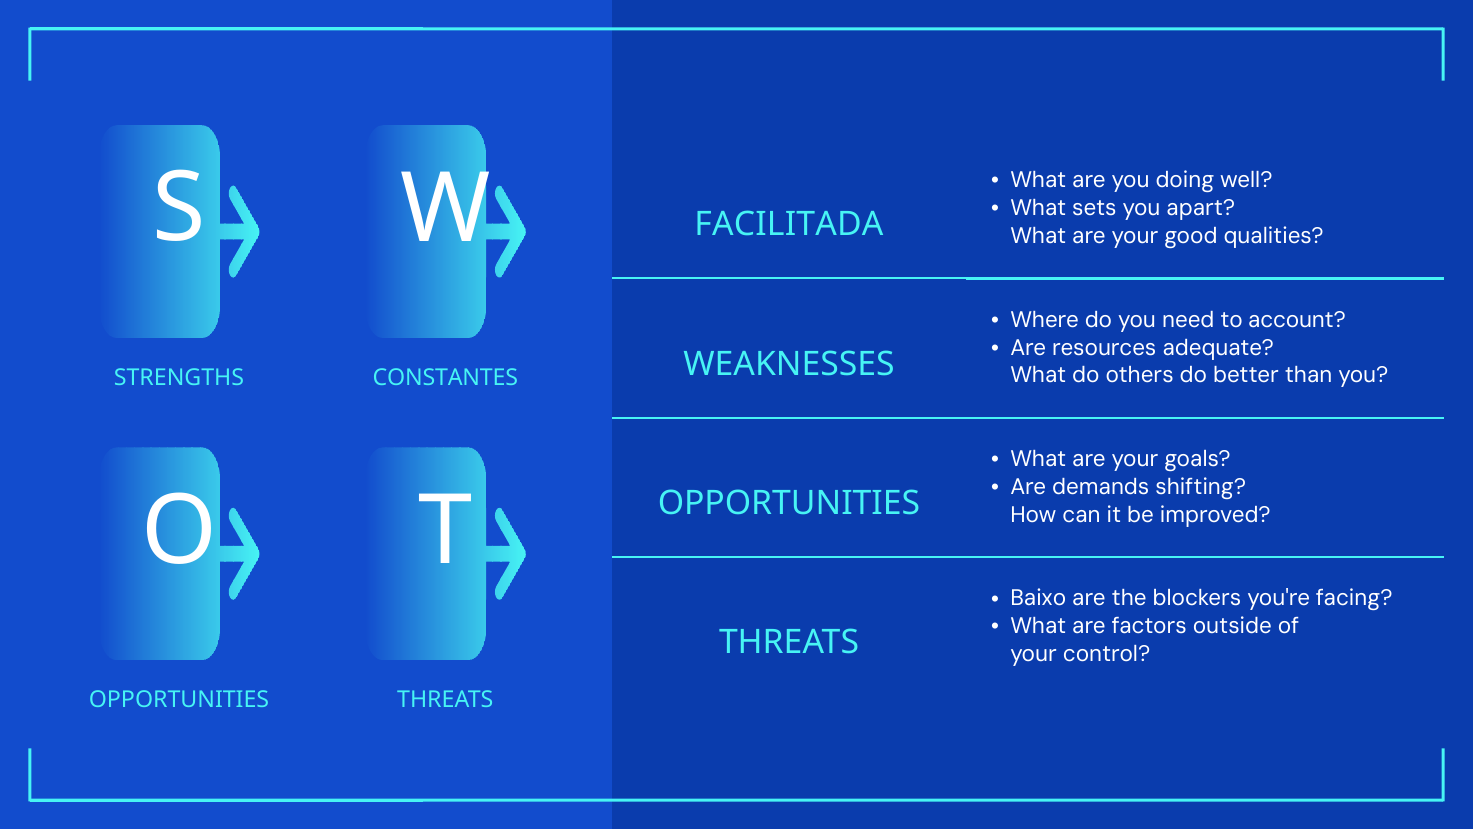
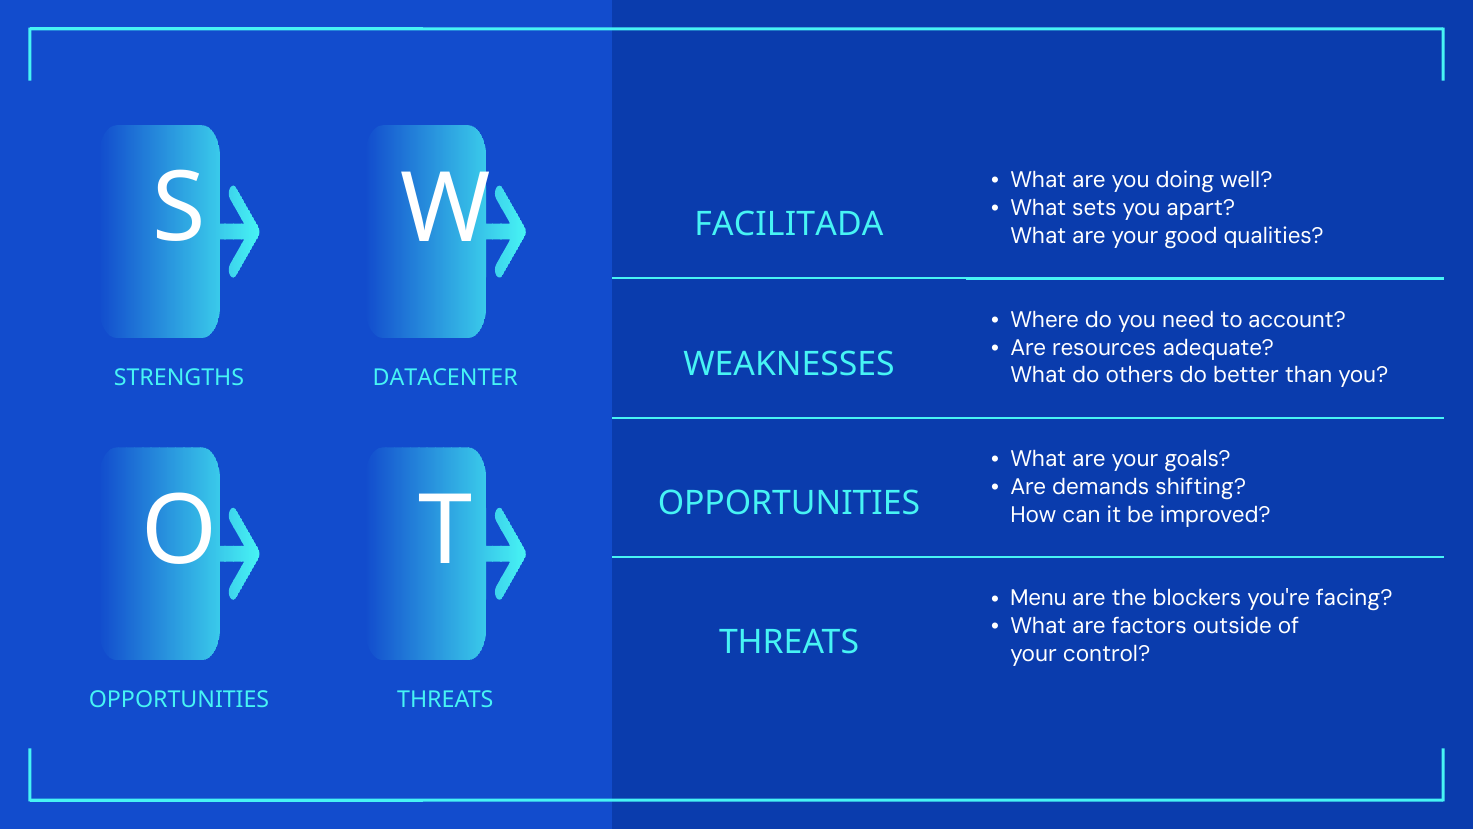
CONSTANTES: CONSTANTES -> DATACENTER
Baixo: Baixo -> Menu
